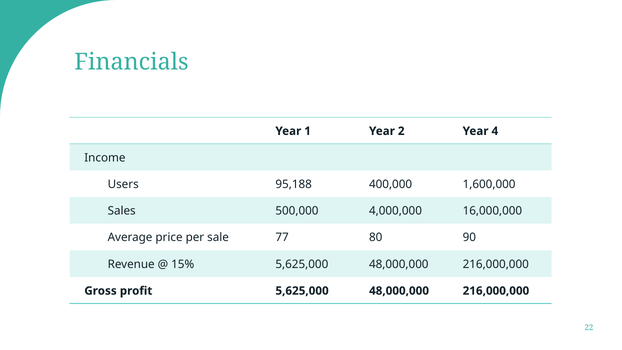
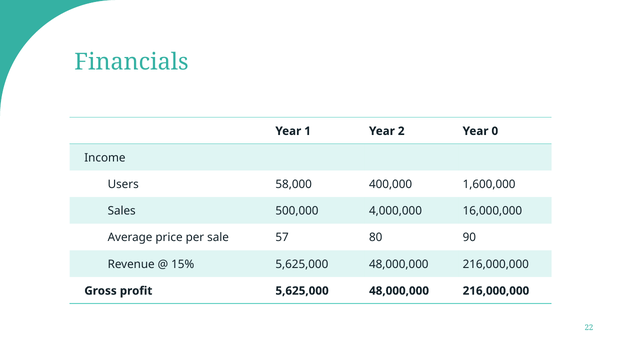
4: 4 -> 0
95,188: 95,188 -> 58,000
77: 77 -> 57
